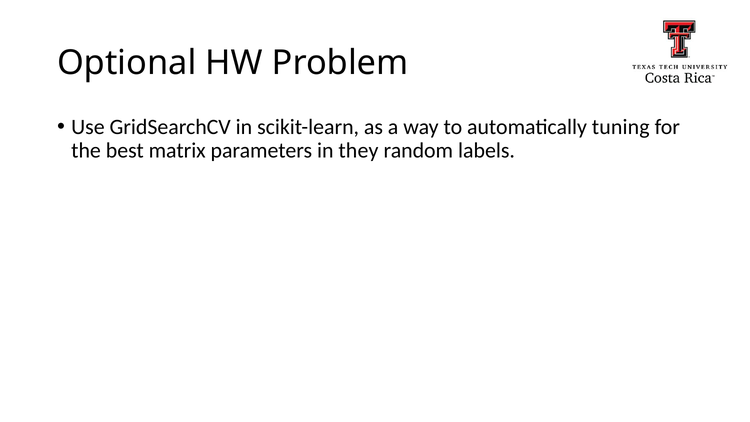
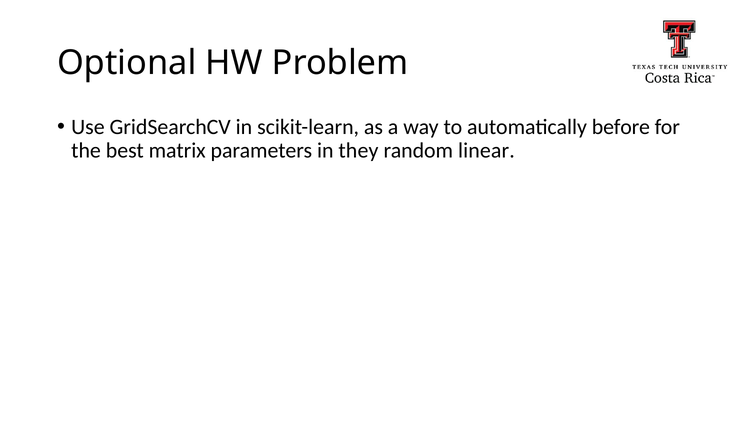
tuning: tuning -> before
labels: labels -> linear
